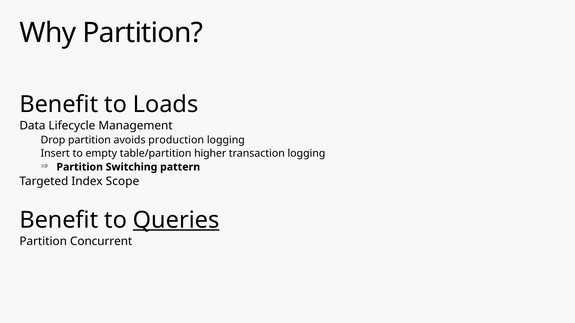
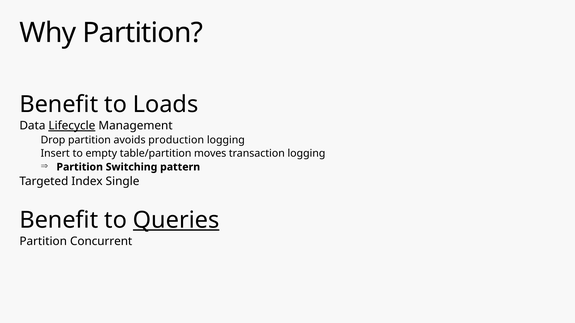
Lifecycle underline: none -> present
higher: higher -> moves
Scope: Scope -> Single
